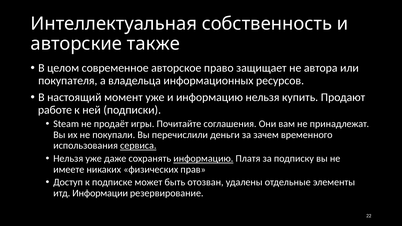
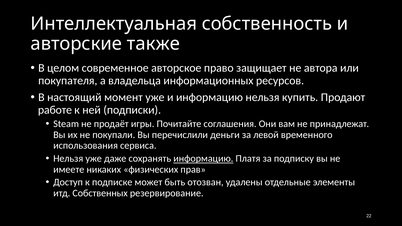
зачем: зачем -> левой
сервиса underline: present -> none
Информации: Информации -> Собственных
